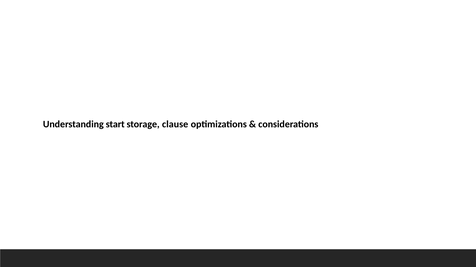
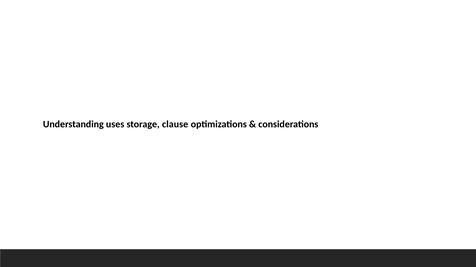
start: start -> uses
